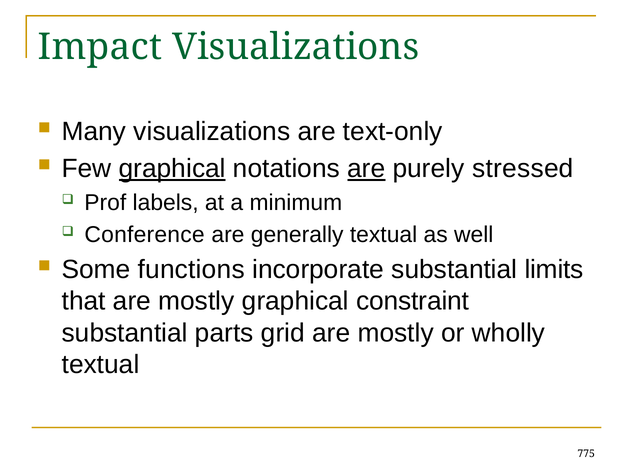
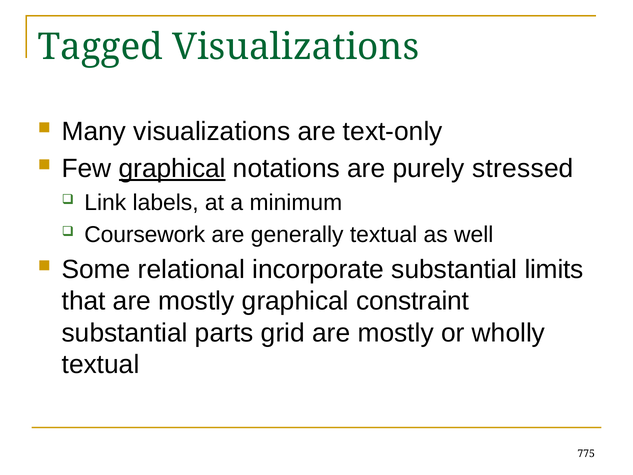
Impact: Impact -> Tagged
are at (366, 169) underline: present -> none
Prof: Prof -> Link
Conference: Conference -> Coursework
functions: functions -> relational
